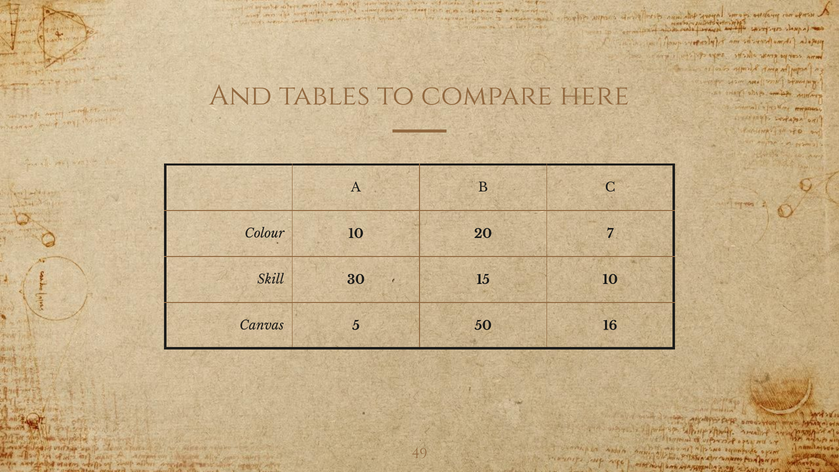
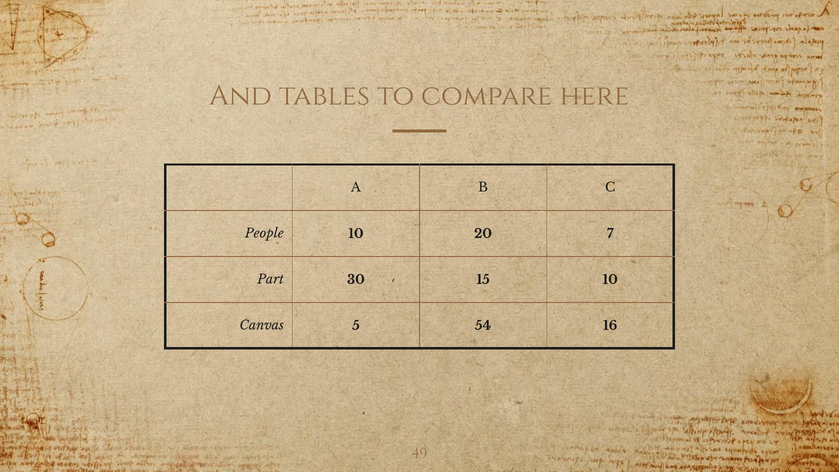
Colour: Colour -> People
Skill: Skill -> Part
50: 50 -> 54
